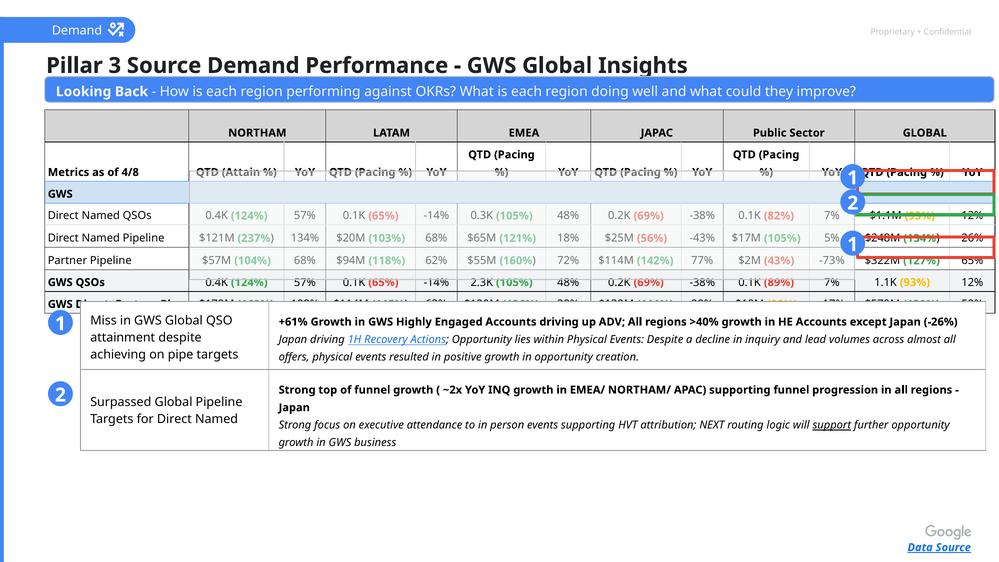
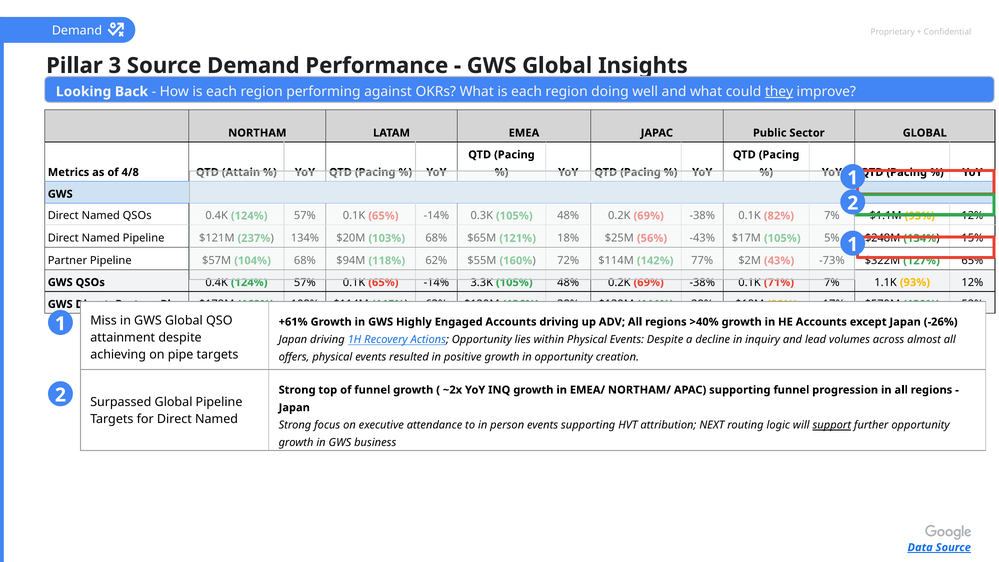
they underline: none -> present
26%: 26% -> 15%
2.3K: 2.3K -> 3.3K
89%: 89% -> 71%
